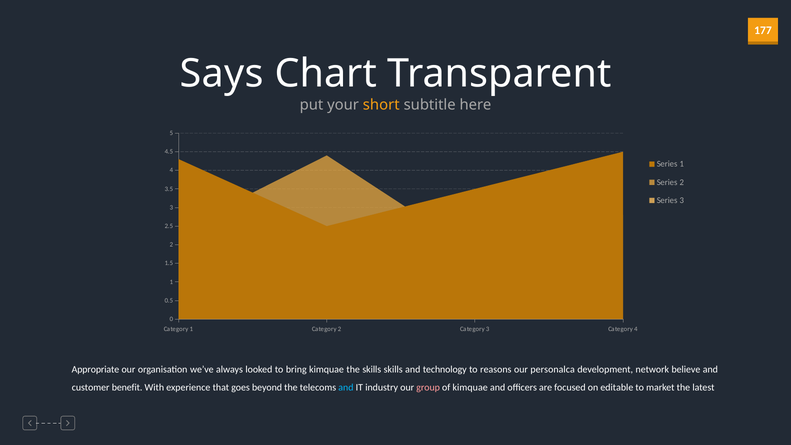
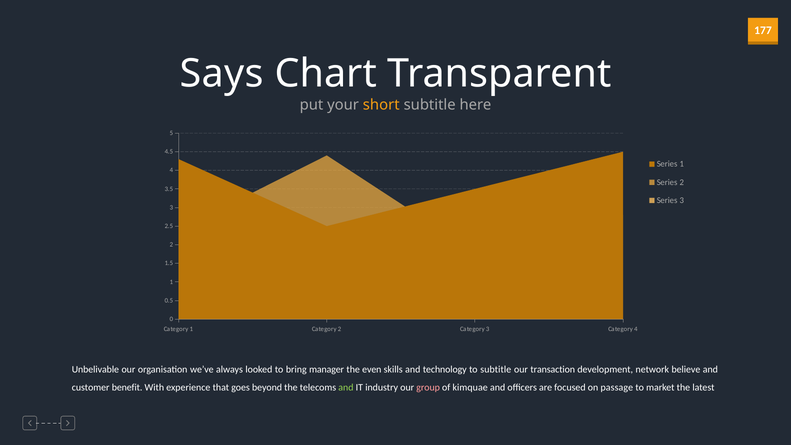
Appropriate: Appropriate -> Unbelivable
bring kimquae: kimquae -> manager
the skills: skills -> even
to reasons: reasons -> subtitle
personalca: personalca -> transaction
and at (346, 387) colour: light blue -> light green
editable: editable -> passage
